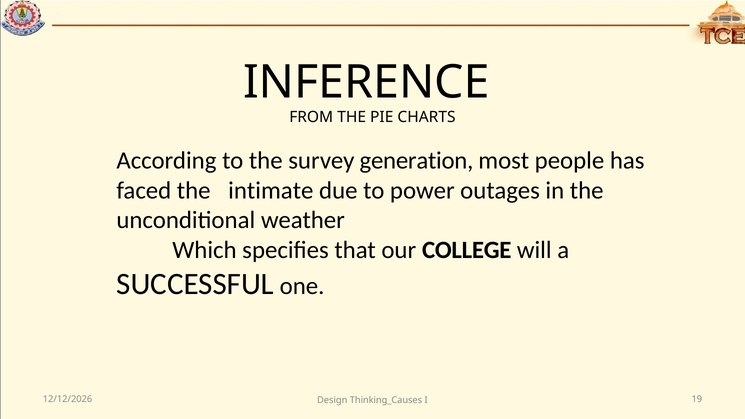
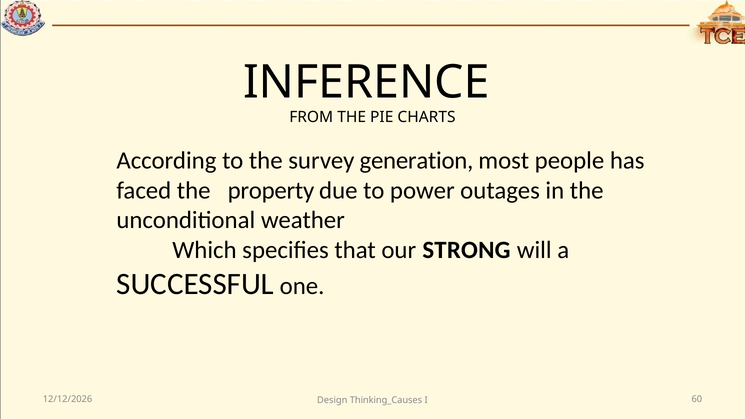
intimate: intimate -> property
COLLEGE: COLLEGE -> STRONG
19: 19 -> 60
